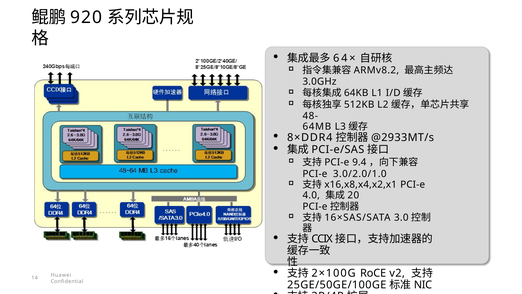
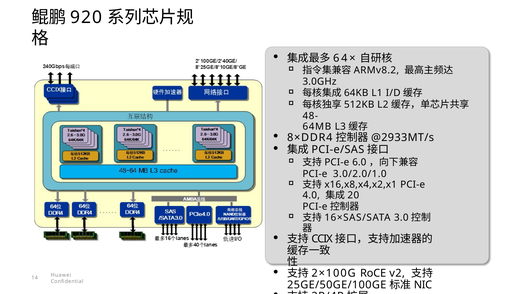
9.4: 9.4 -> 6.0
